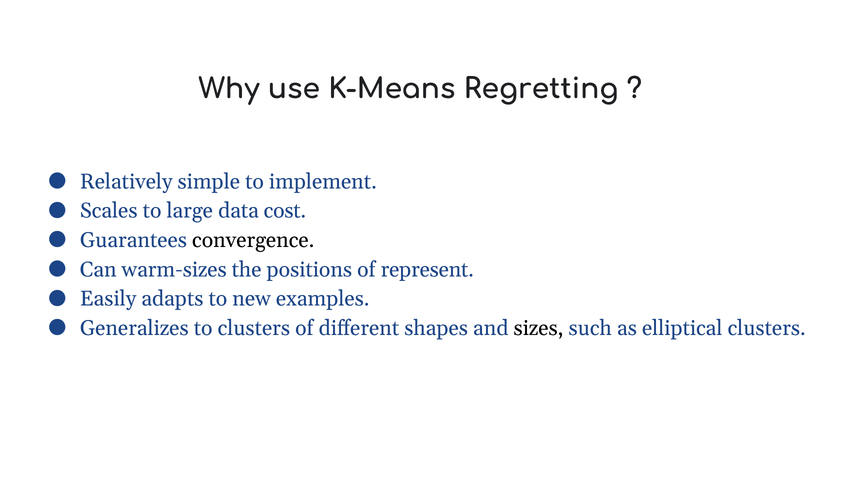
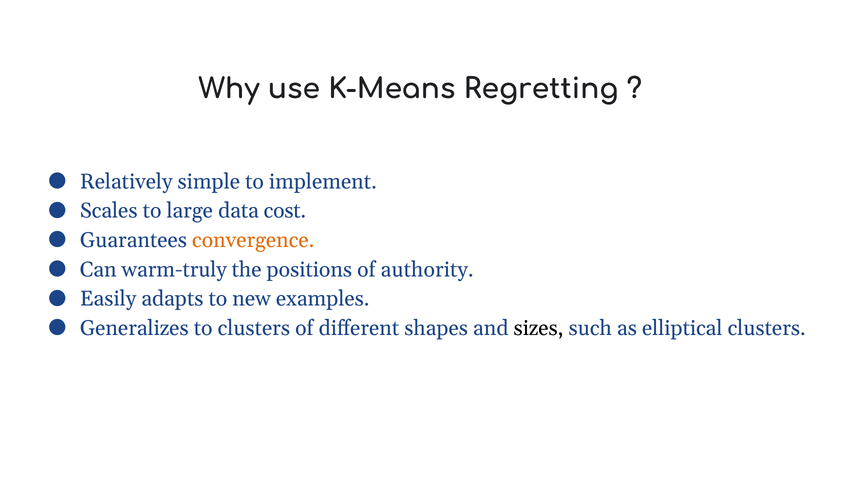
convergence colour: black -> orange
warm-sizes: warm-sizes -> warm-truly
represent: represent -> authority
